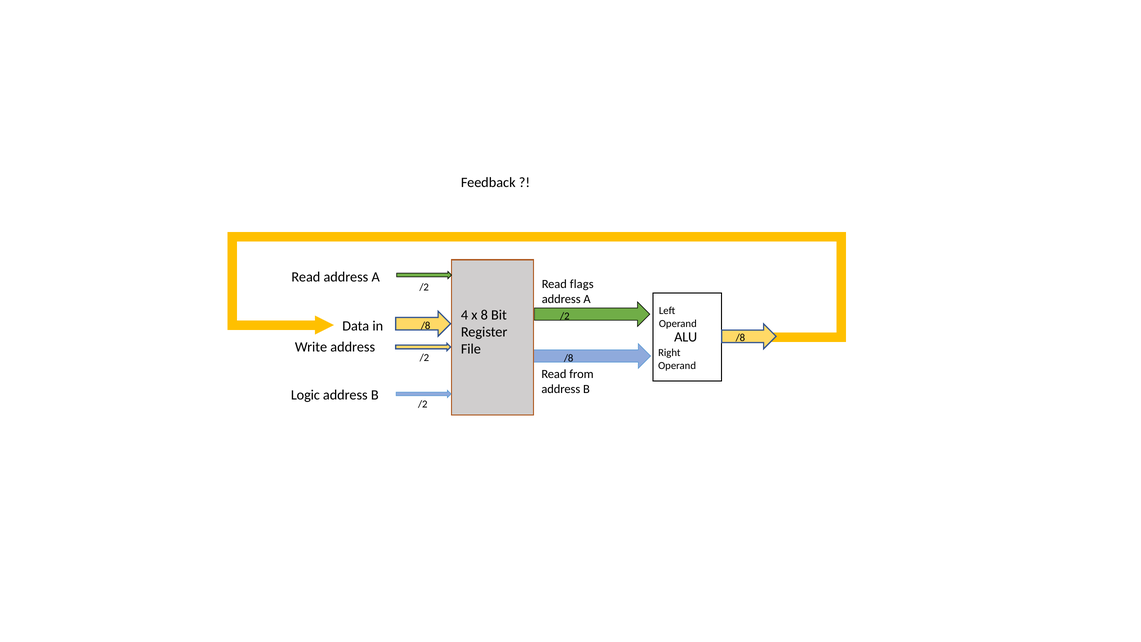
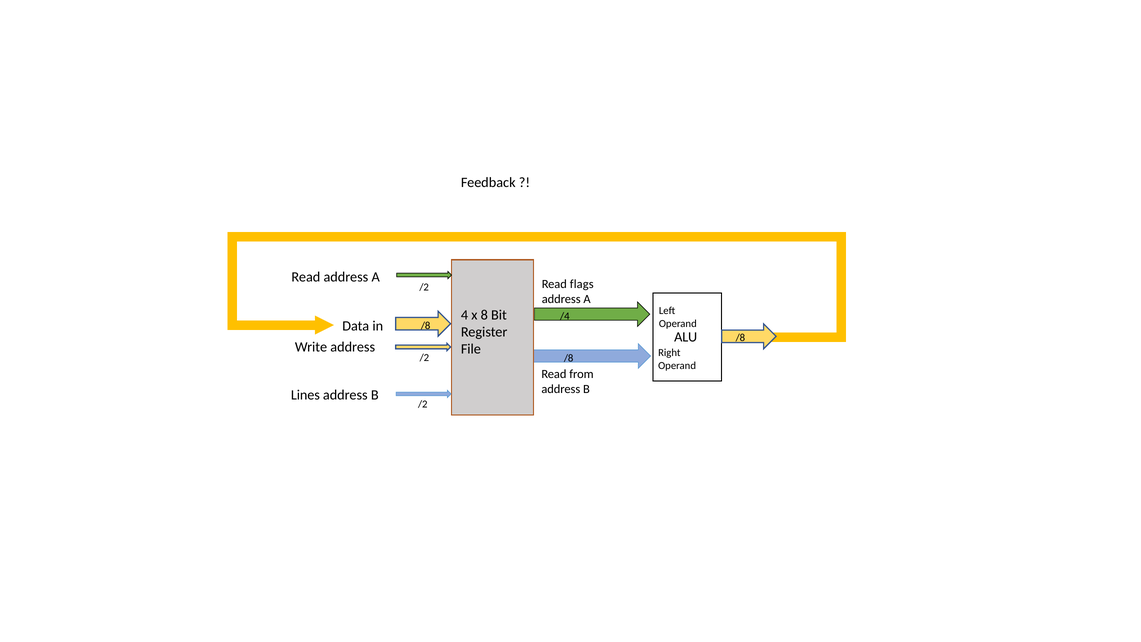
/2 at (565, 316): /2 -> /4
Logic: Logic -> Lines
